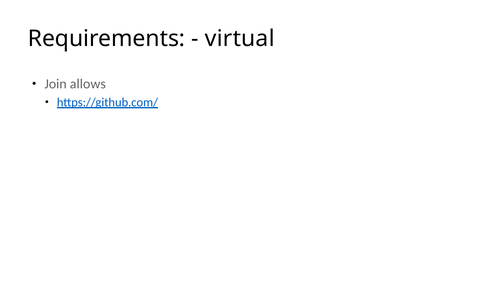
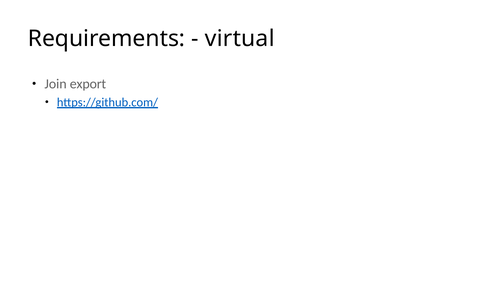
allows: allows -> export
